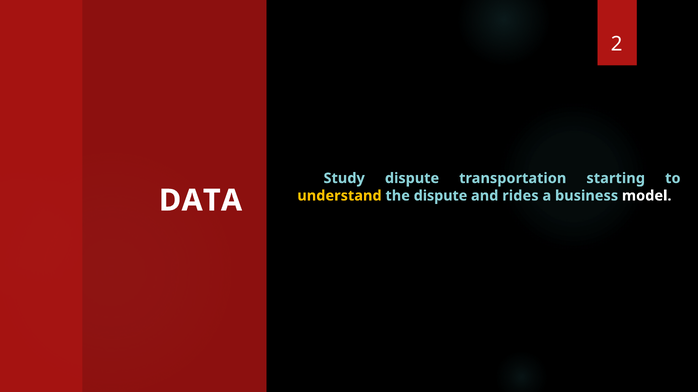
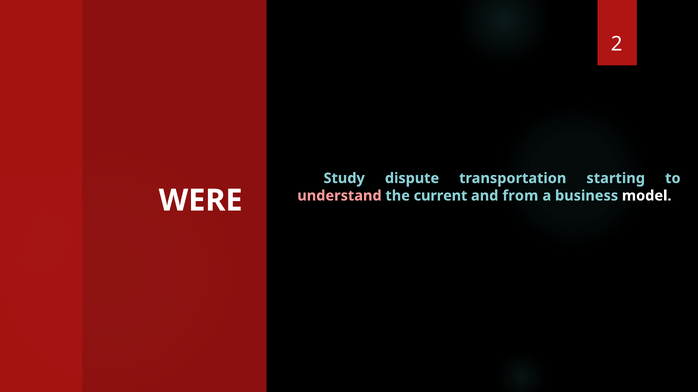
understand colour: yellow -> pink
the dispute: dispute -> current
rides: rides -> from
DATA: DATA -> WERE
